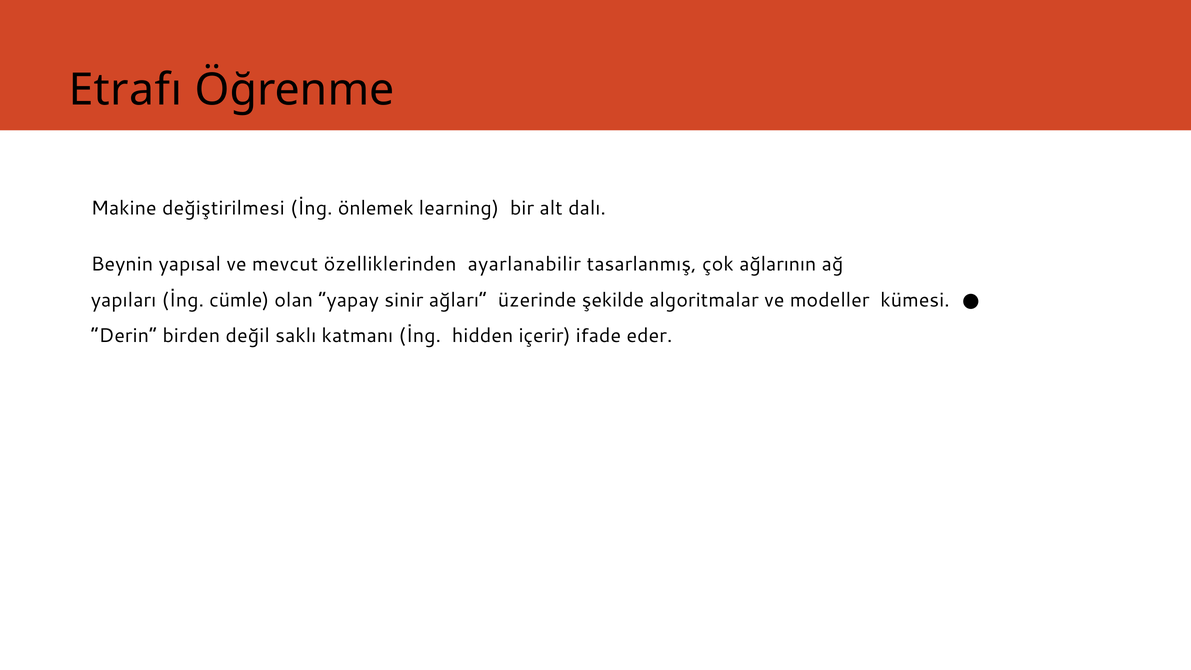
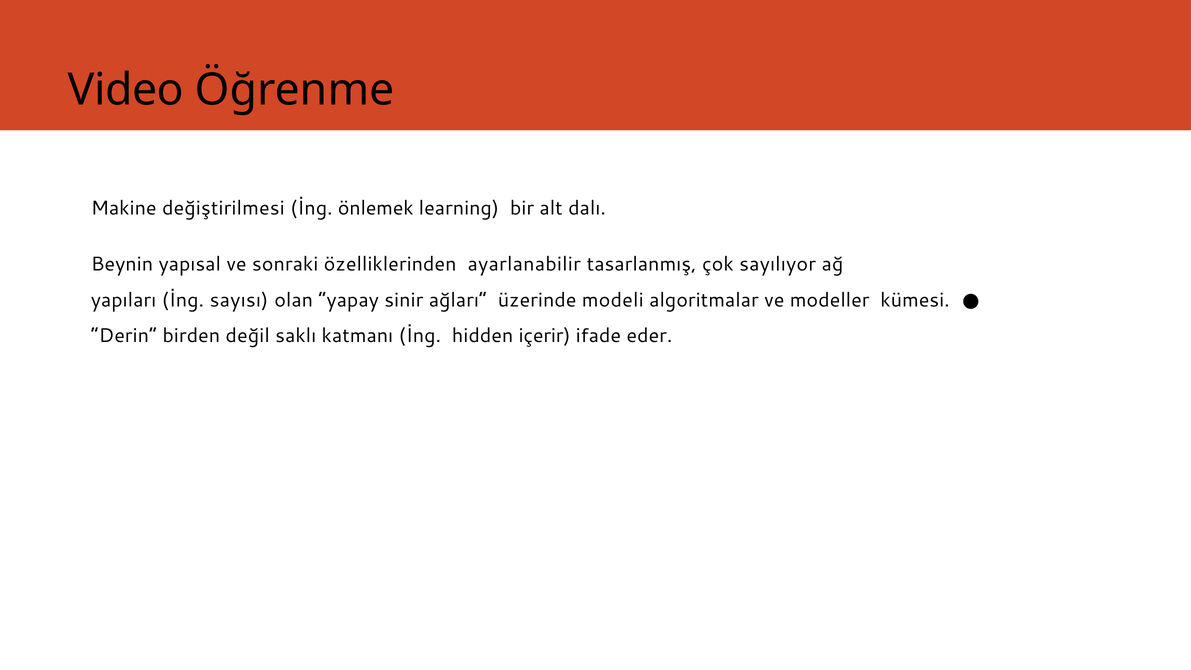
Etrafı: Etrafı -> Video
mevcut: mevcut -> sonraki
ağlarının: ağlarının -> sayılıyor
cümle: cümle -> sayısı
şekilde: şekilde -> modeli
